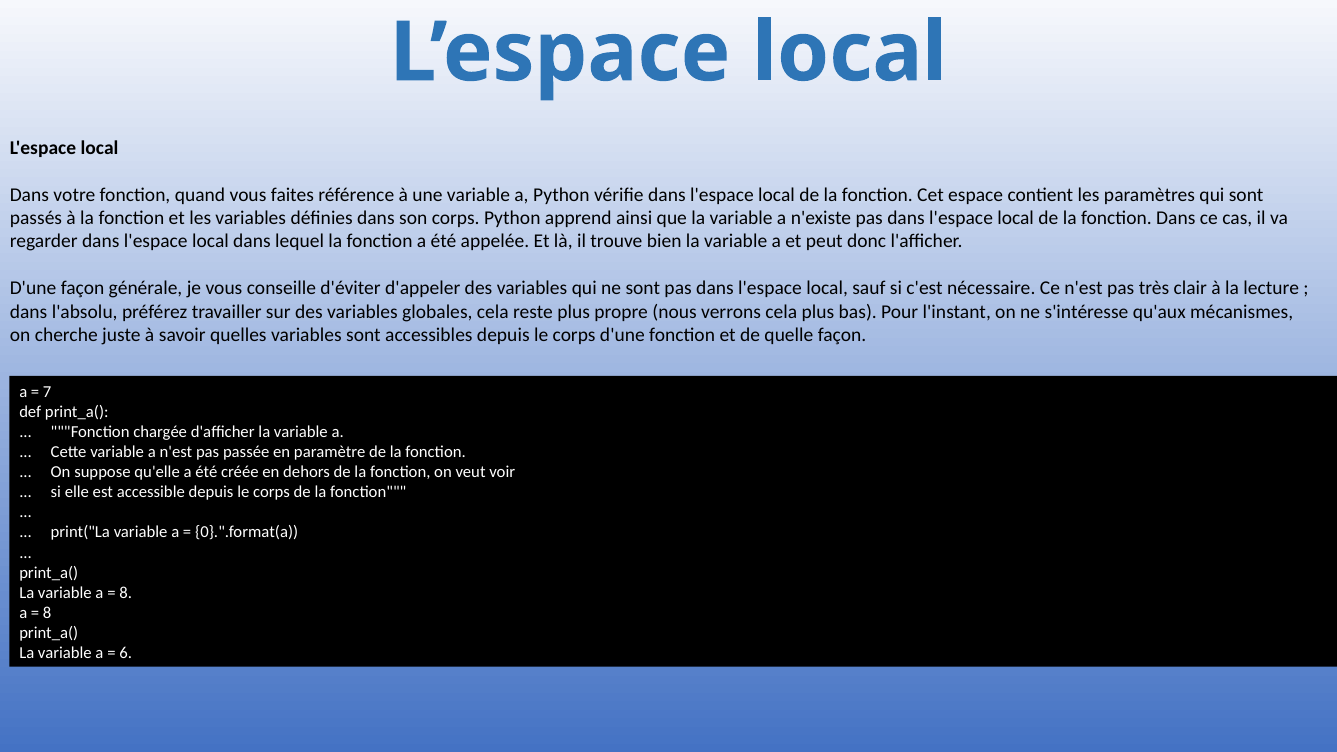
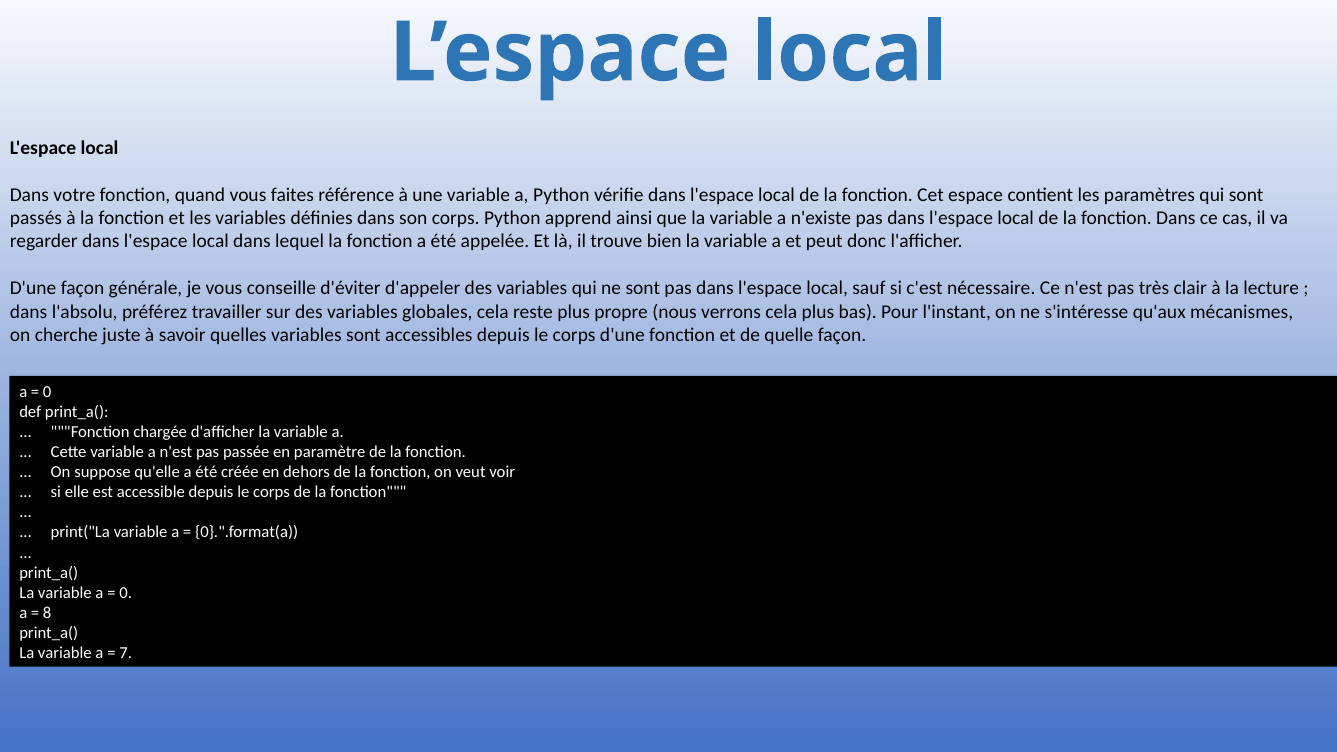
7 at (47, 392): 7 -> 0
8 at (126, 593): 8 -> 0
6: 6 -> 7
